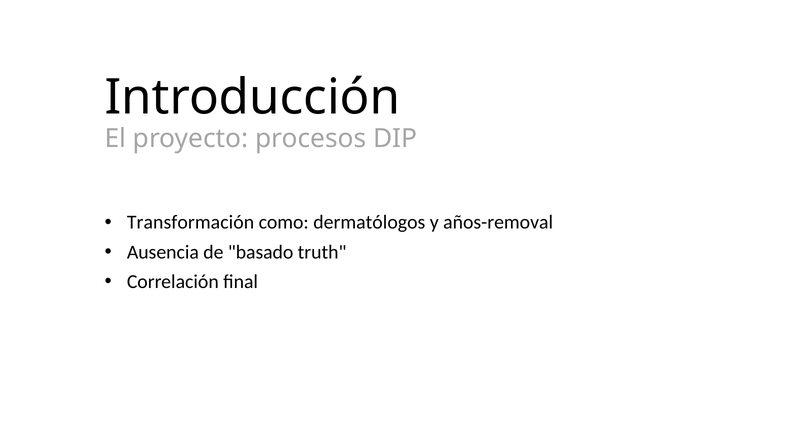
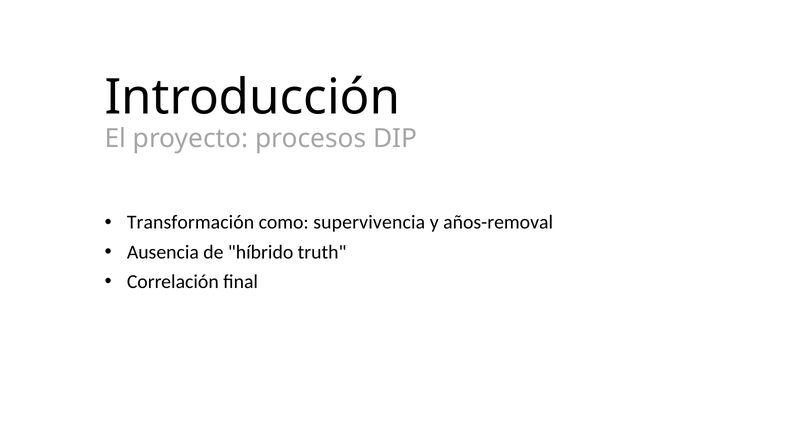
dermatólogos: dermatólogos -> supervivencia
basado: basado -> híbrido
